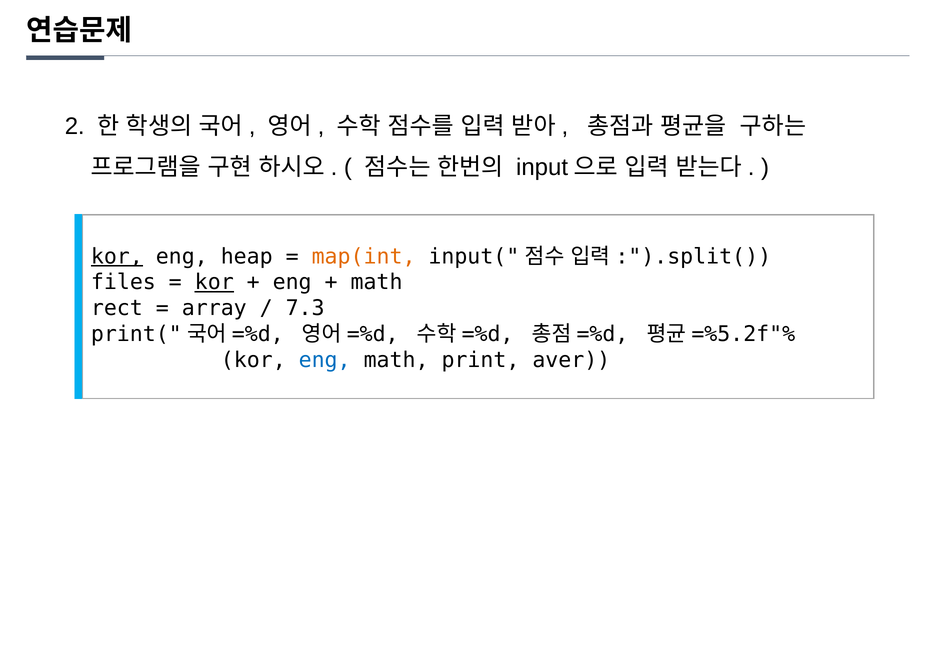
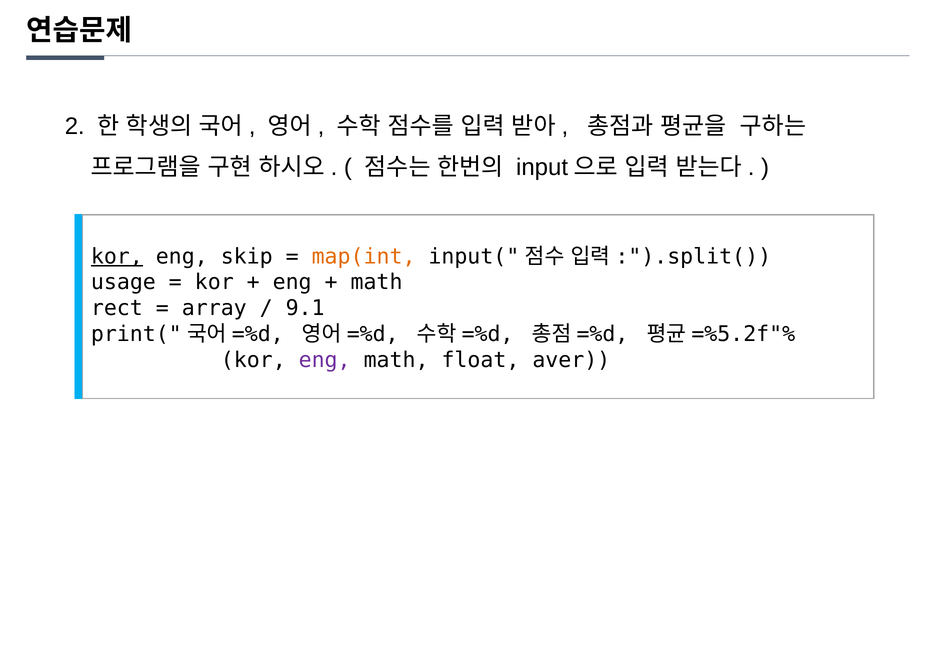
heap: heap -> skip
files: files -> usage
kor at (214, 282) underline: present -> none
7.3: 7.3 -> 9.1
eng at (325, 360) colour: blue -> purple
print: print -> float
